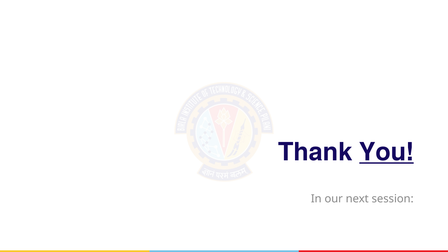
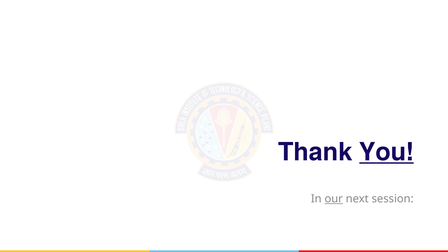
our underline: none -> present
